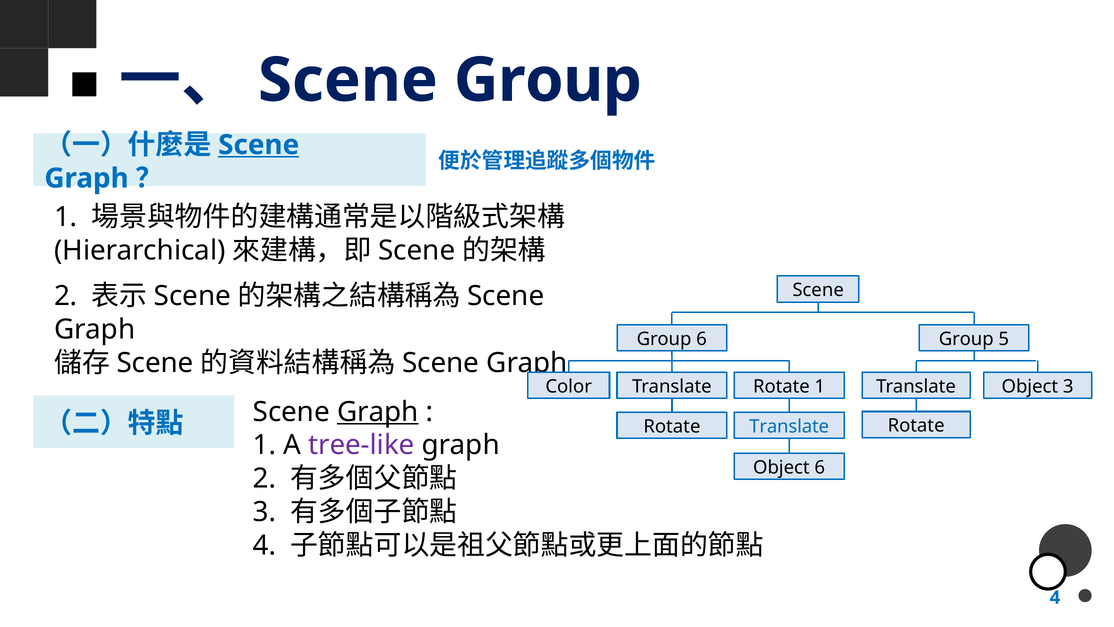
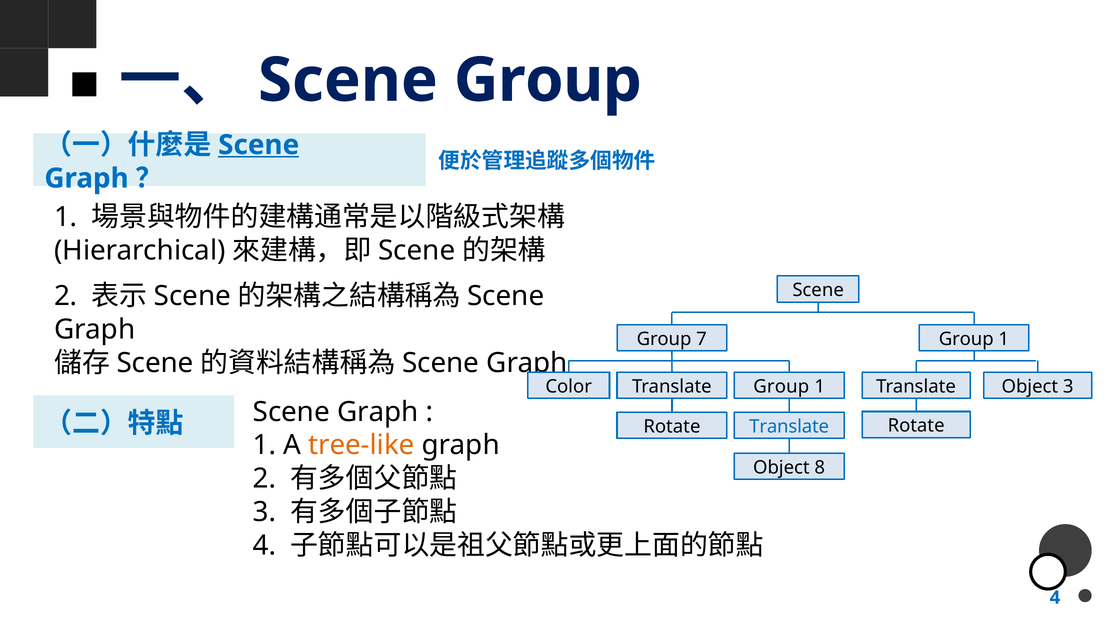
Group 6: 6 -> 7
5 at (1004, 339): 5 -> 1
Rotate at (781, 386): Rotate -> Group
Graph at (378, 412) underline: present -> none
tree-like colour: purple -> orange
Object 6: 6 -> 8
